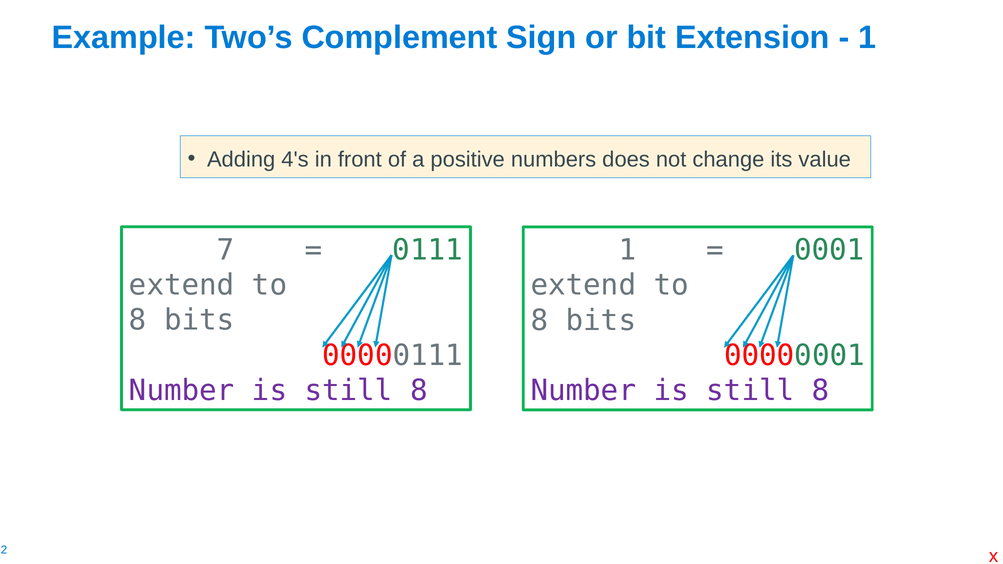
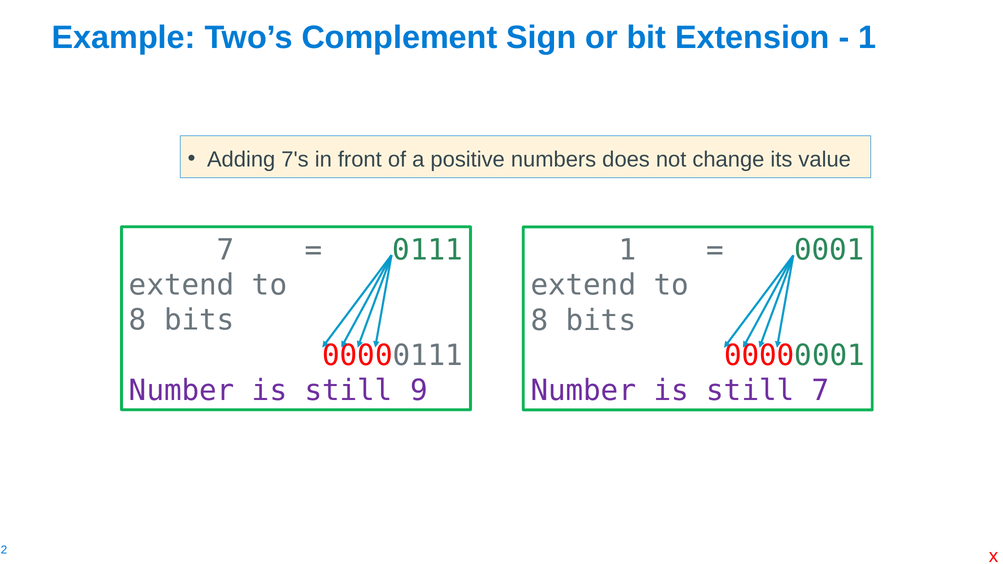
4's: 4's -> 7's
8 at (419, 391): 8 -> 9
8 at (821, 391): 8 -> 7
